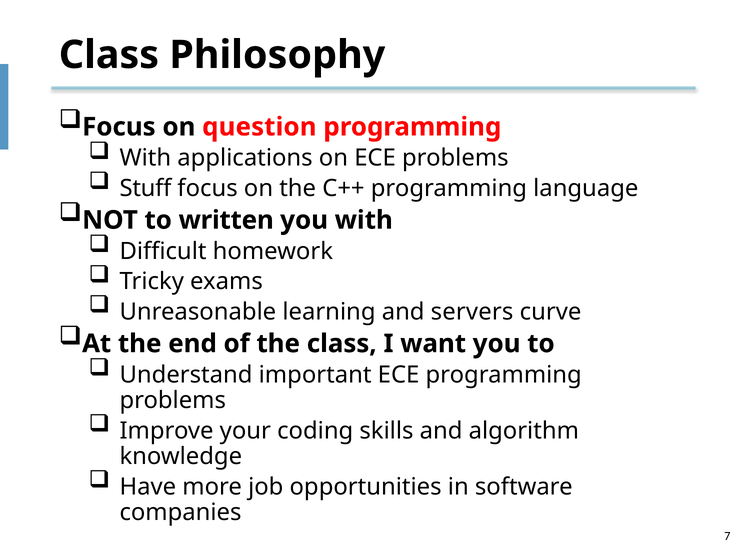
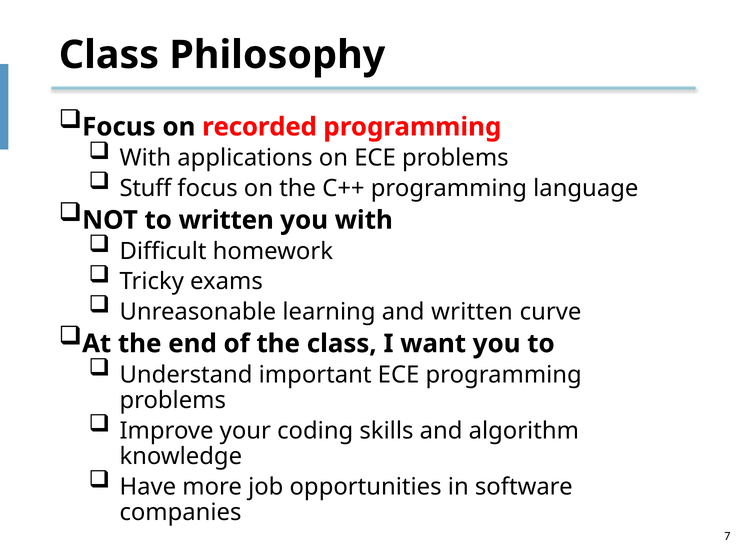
question: question -> recorded
and servers: servers -> written
